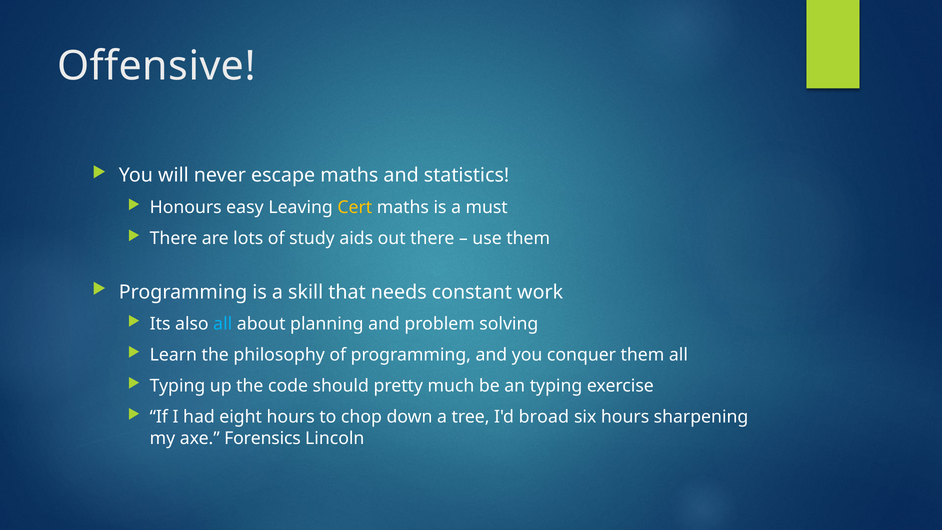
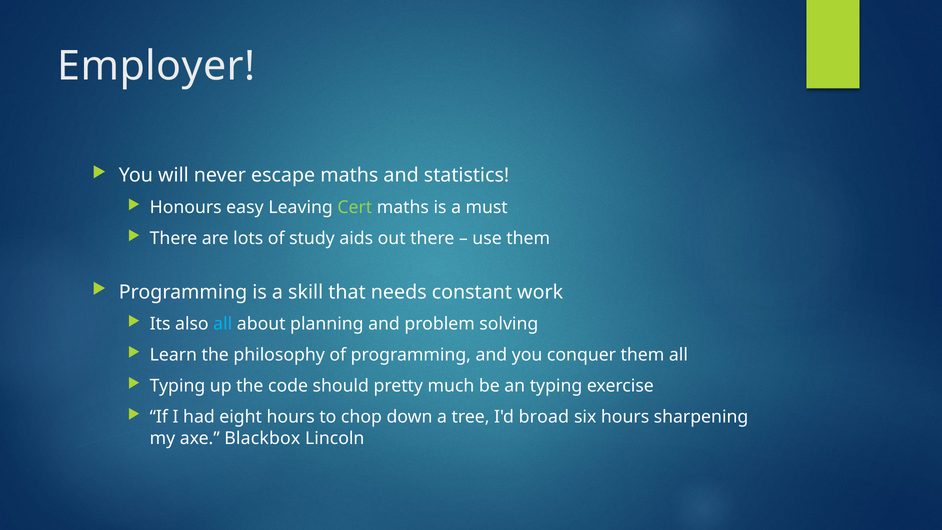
Offensive: Offensive -> Employer
Cert colour: yellow -> light green
Forensics: Forensics -> Blackbox
